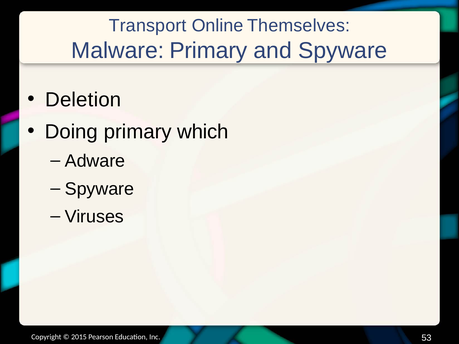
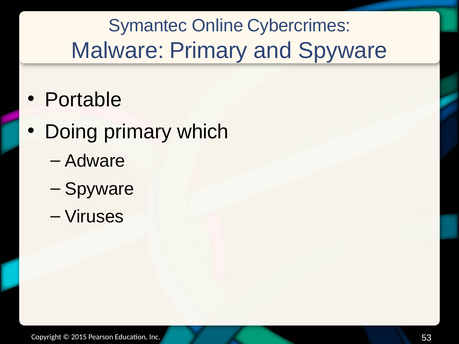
Transport: Transport -> Symantec
Themselves: Themselves -> Cybercrimes
Deletion: Deletion -> Portable
